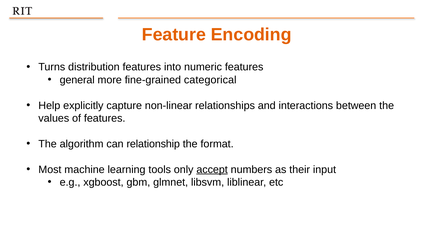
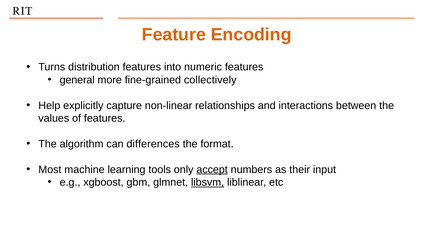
categorical: categorical -> collectively
relationship: relationship -> differences
libsvm underline: none -> present
